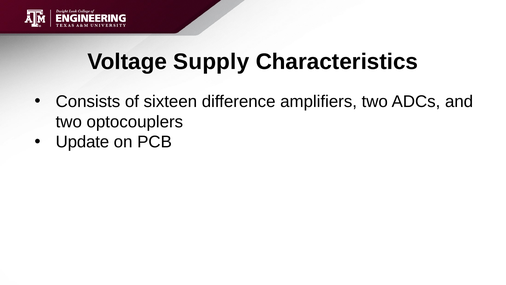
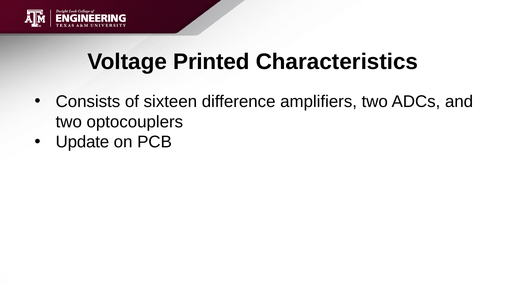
Supply: Supply -> Printed
